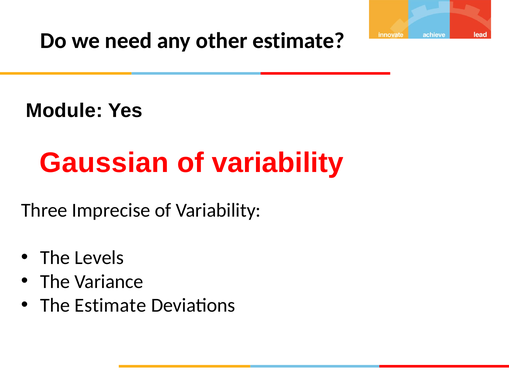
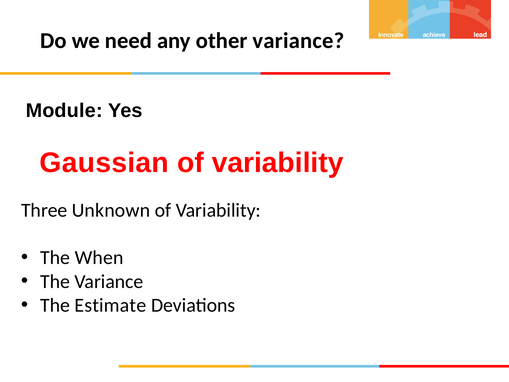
other estimate: estimate -> variance
Imprecise: Imprecise -> Unknown
Levels: Levels -> When
